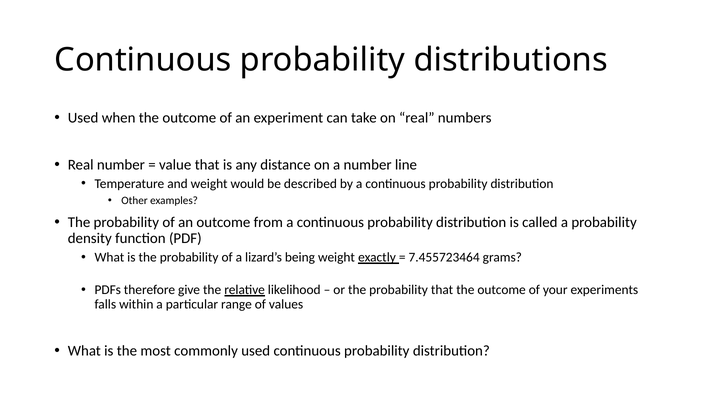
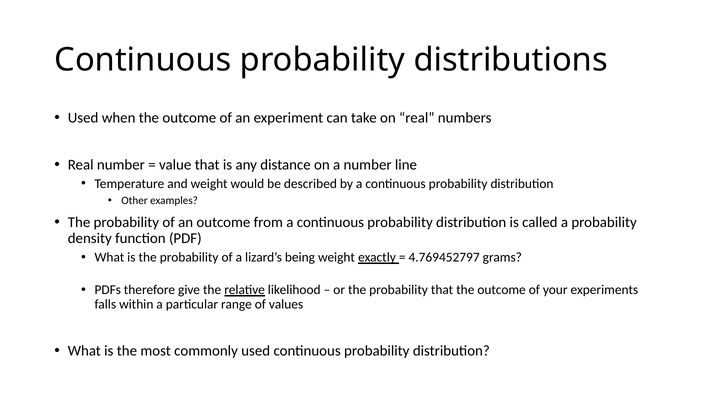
7.455723464: 7.455723464 -> 4.769452797
